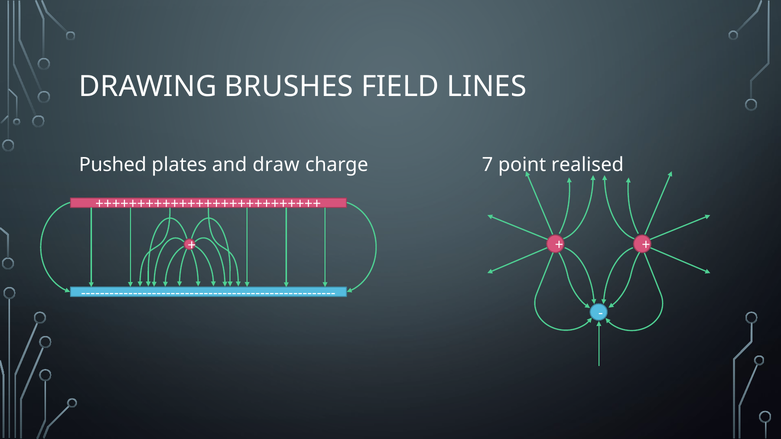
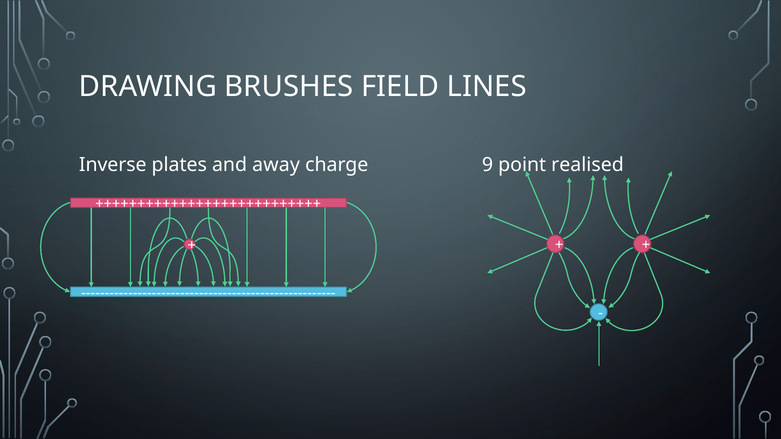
Pushed: Pushed -> Inverse
draw: draw -> away
7: 7 -> 9
